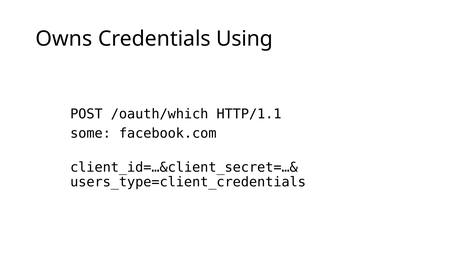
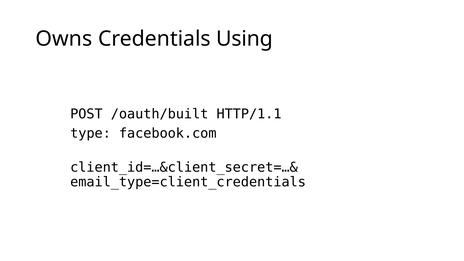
/oauth/which: /oauth/which -> /oauth/built
some: some -> type
users_type=client_credentials: users_type=client_credentials -> email_type=client_credentials
